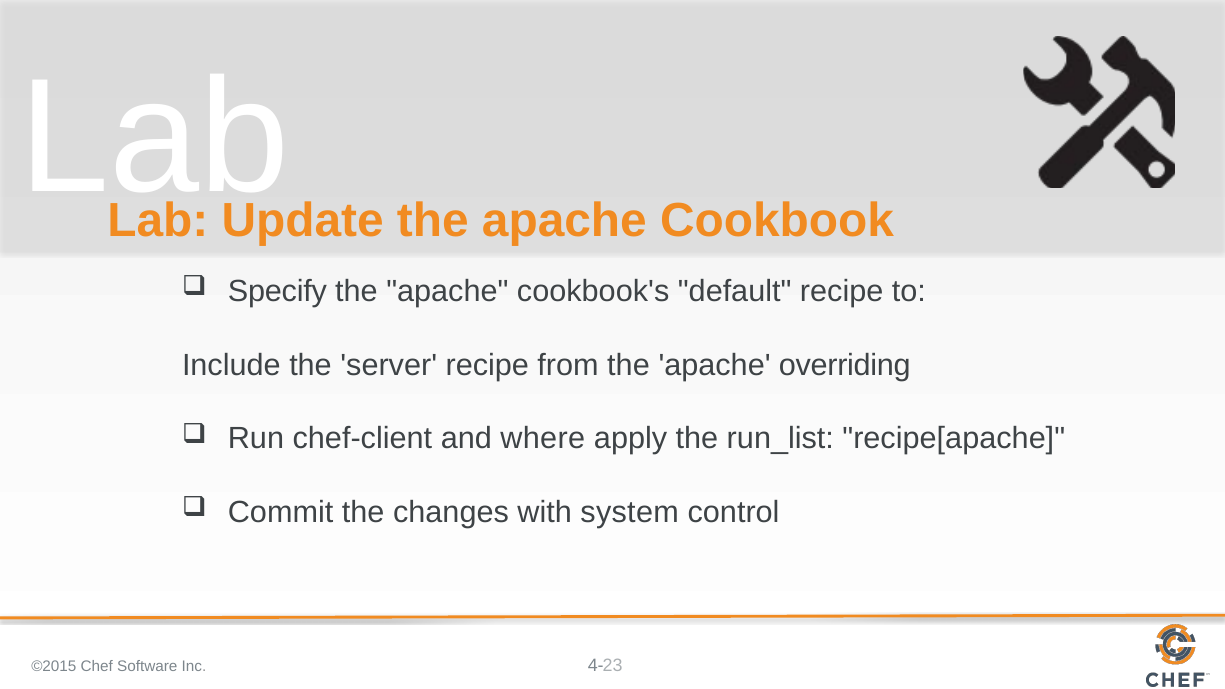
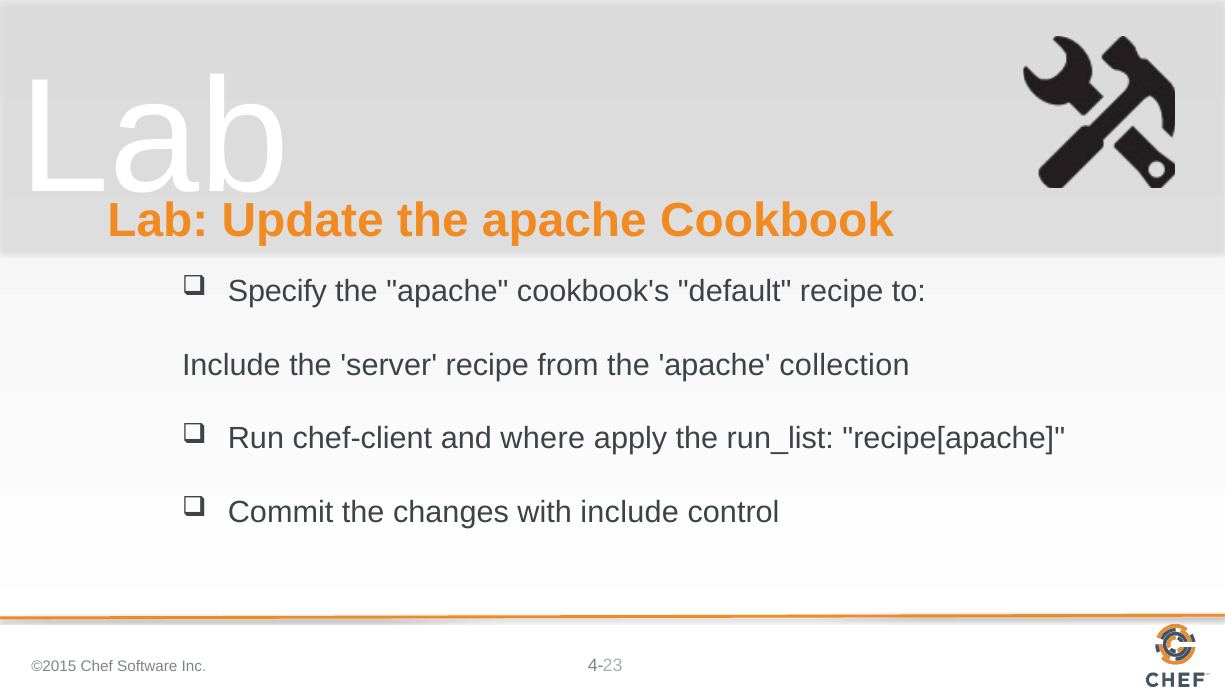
overriding: overriding -> collection
with system: system -> include
